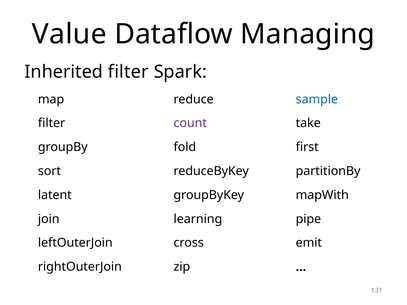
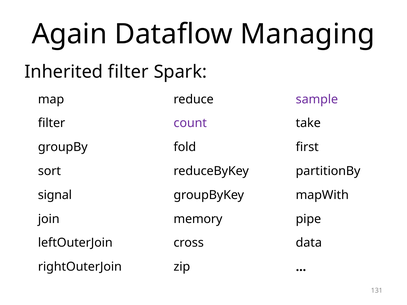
Value: Value -> Again
sample colour: blue -> purple
latent: latent -> signal
learning: learning -> memory
emit: emit -> data
